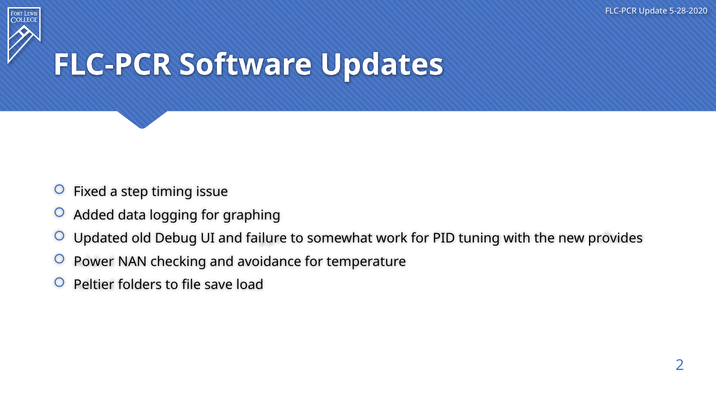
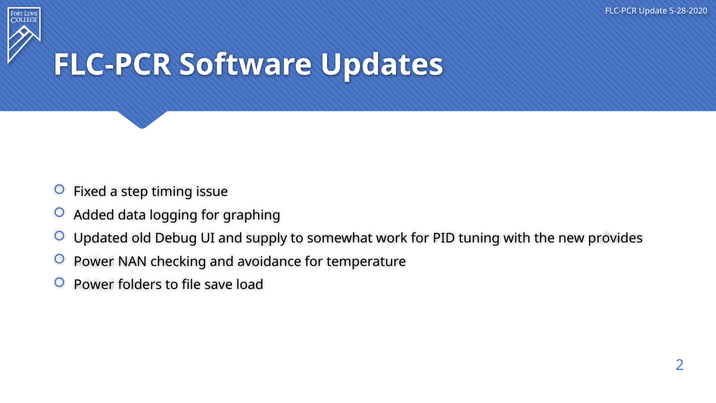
failure: failure -> supply
Peltier at (94, 285): Peltier -> Power
